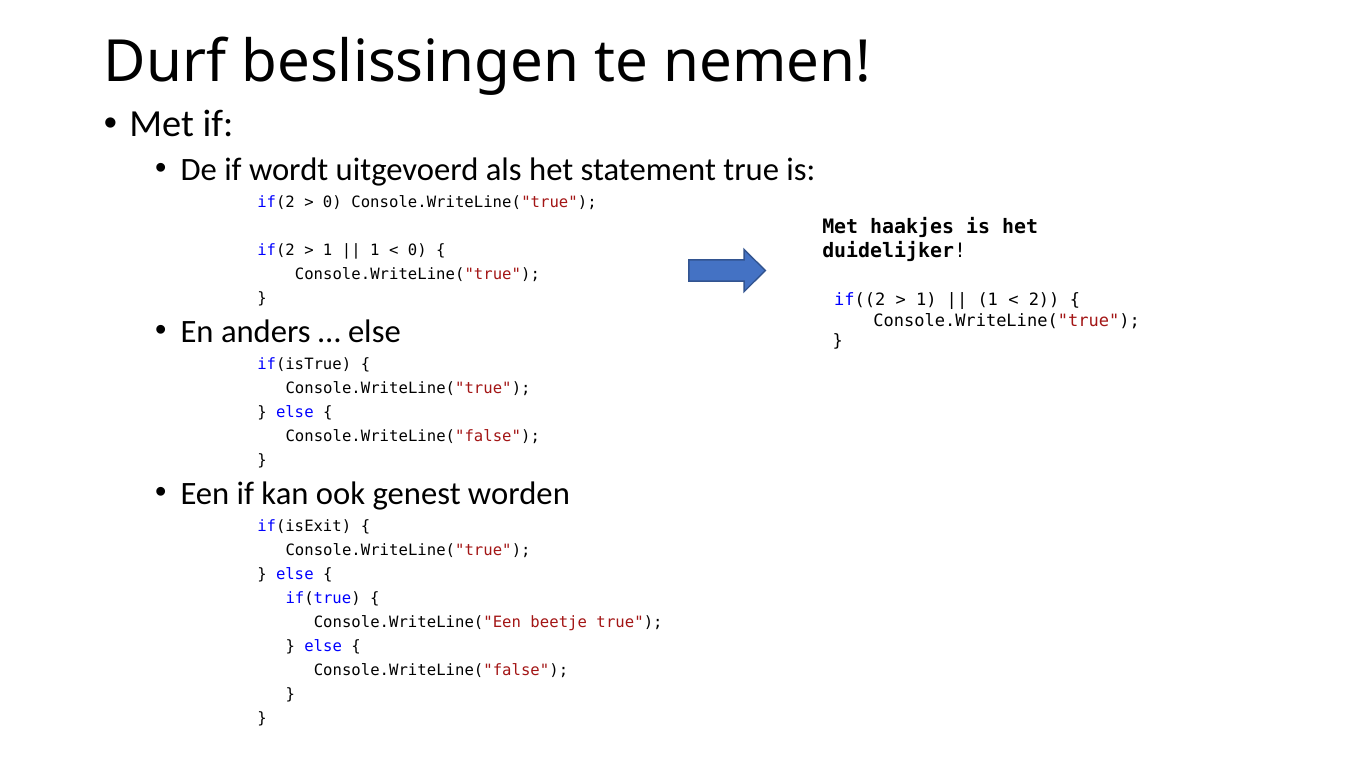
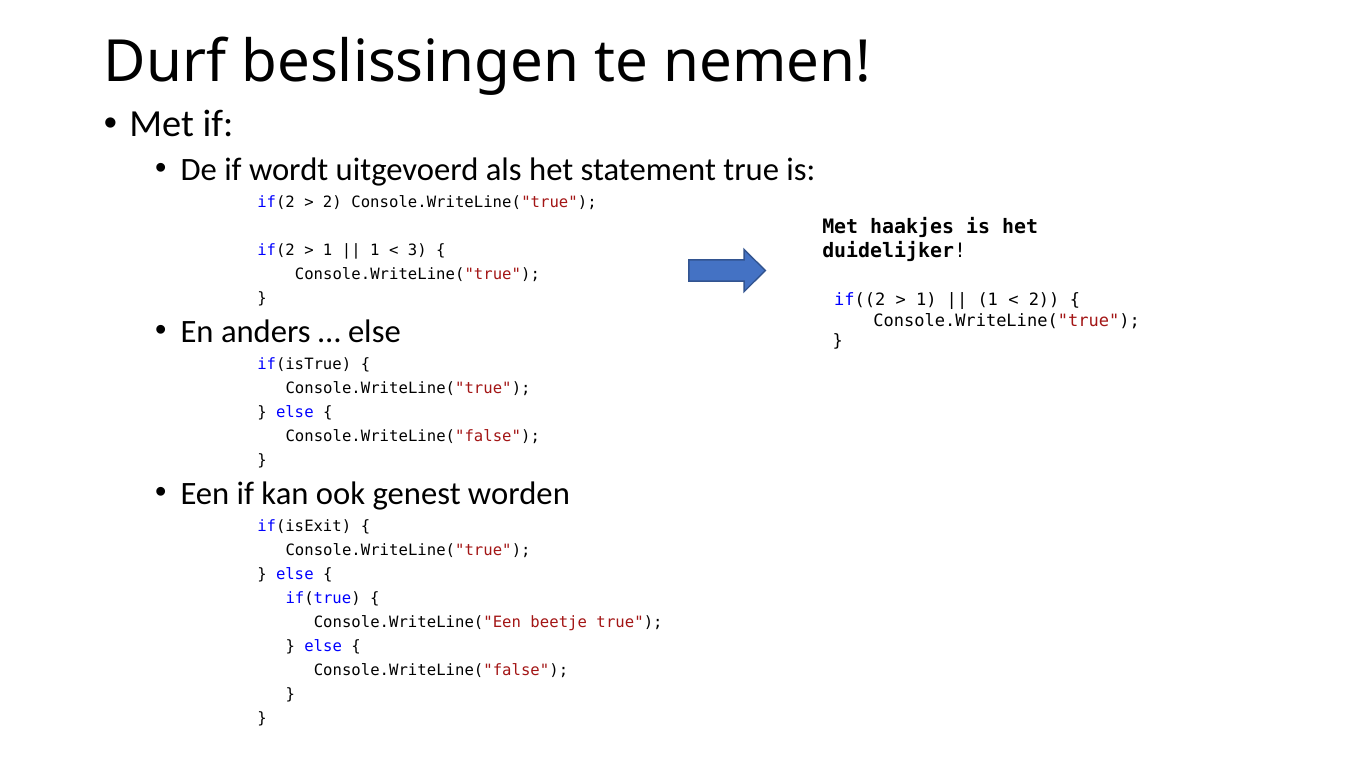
0 at (332, 203): 0 -> 2
0 at (417, 251): 0 -> 3
